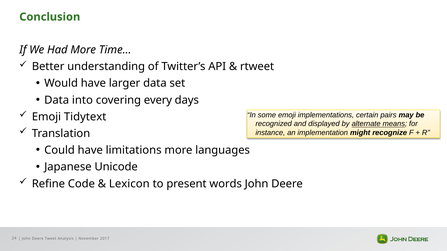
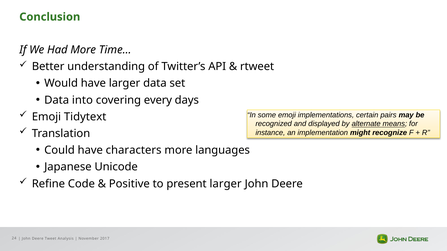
limitations: limitations -> characters
Lexicon: Lexicon -> Positive
present words: words -> larger
